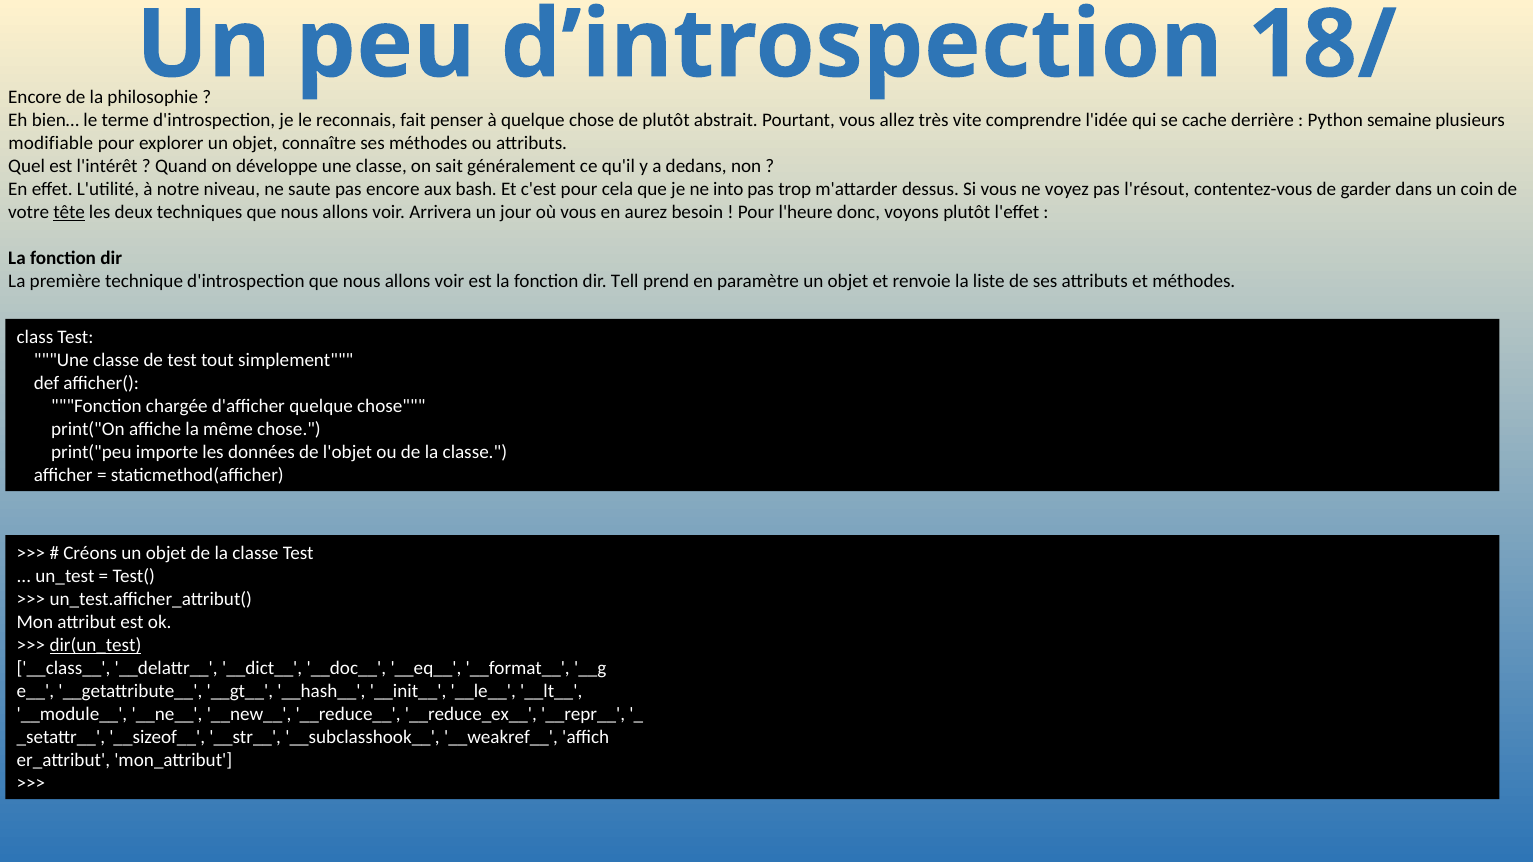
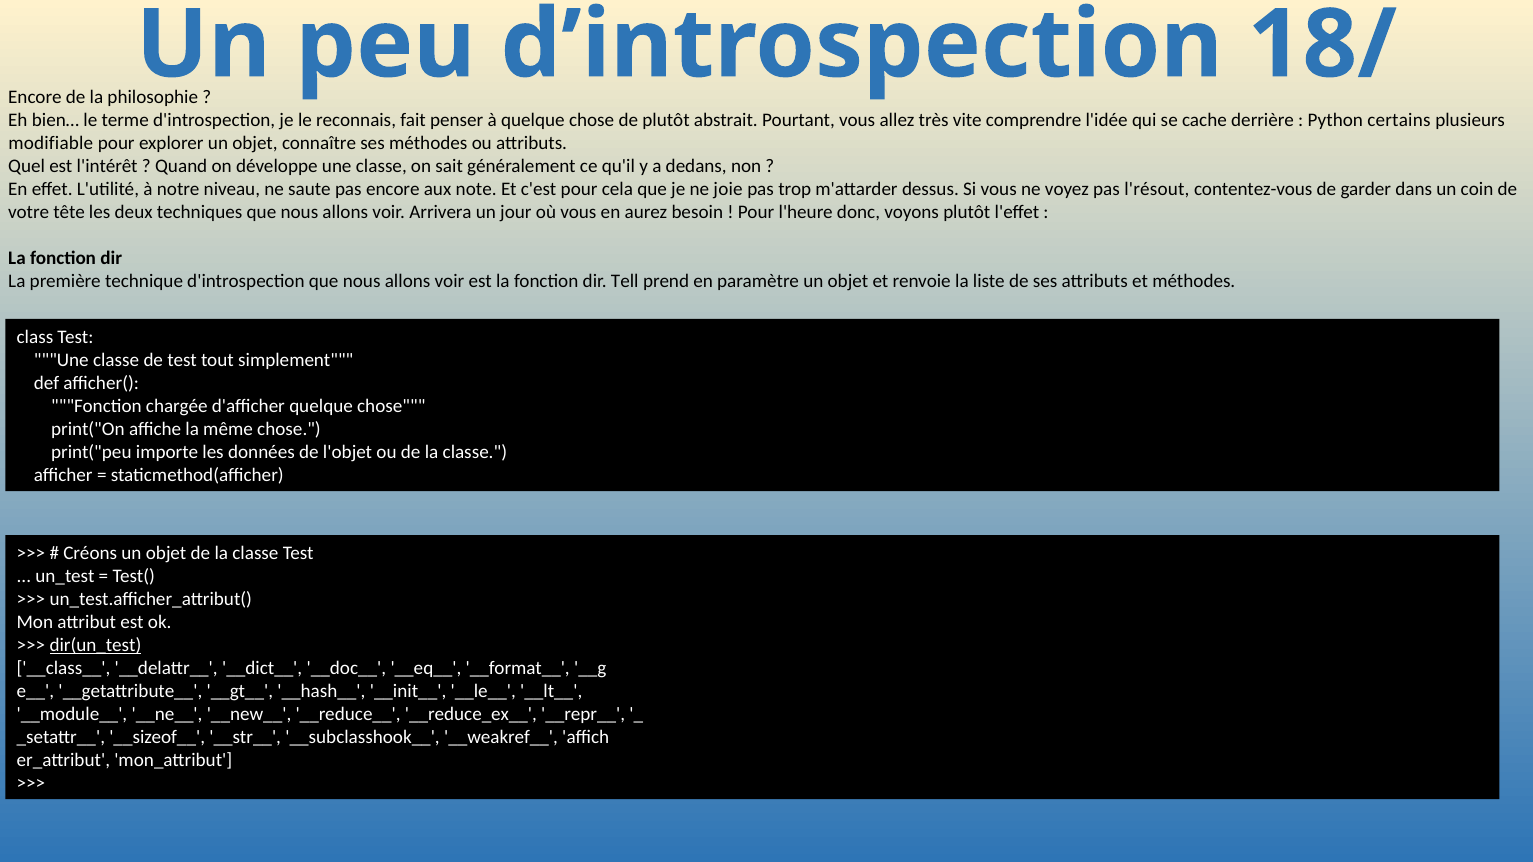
semaine: semaine -> certains
bash: bash -> note
into: into -> joie
tête underline: present -> none
